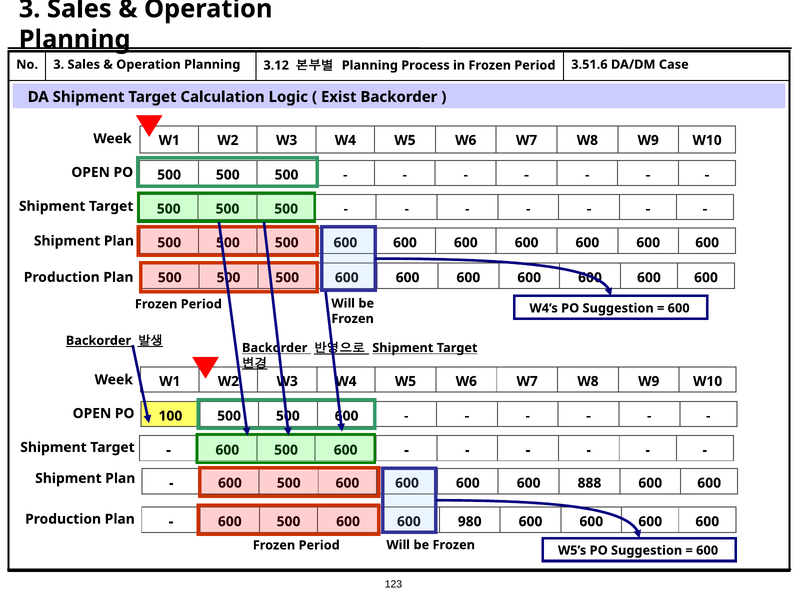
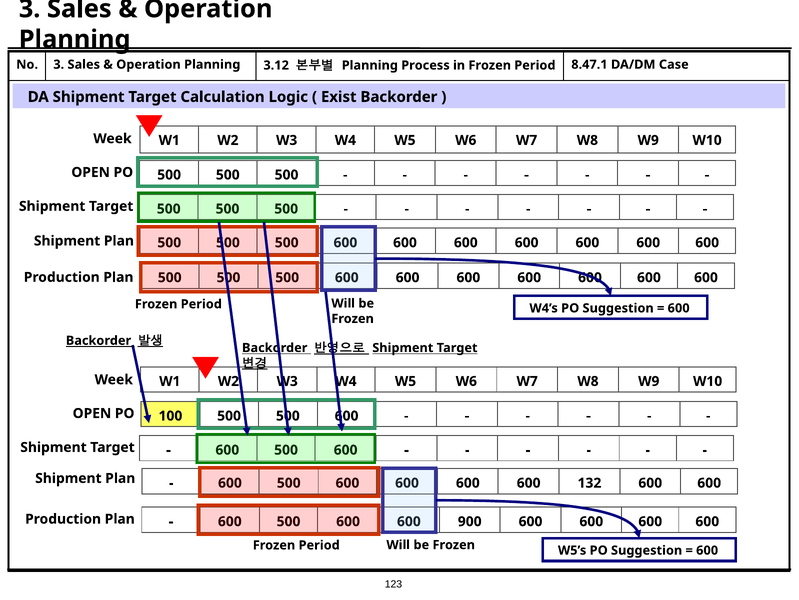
3.51.6: 3.51.6 -> 8.47.1
888: 888 -> 132
980: 980 -> 900
